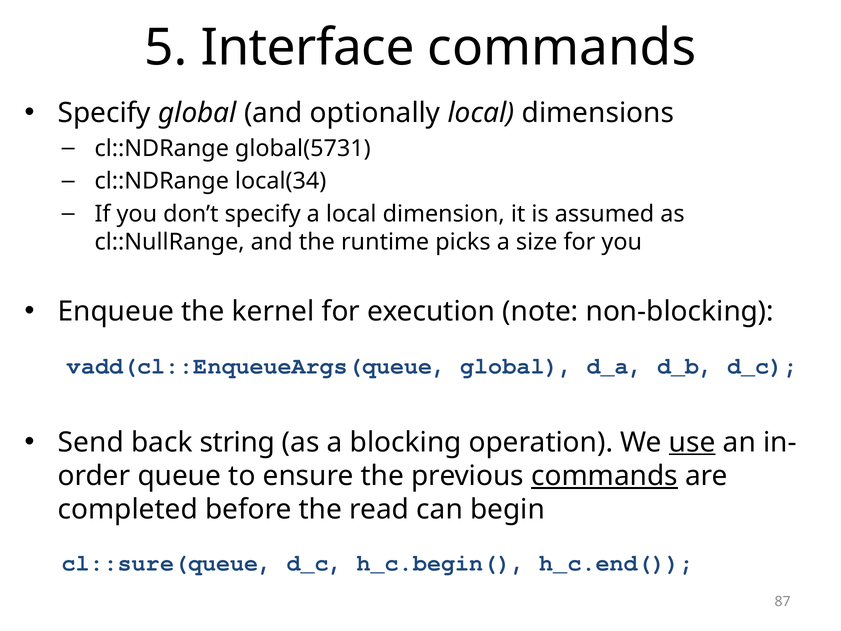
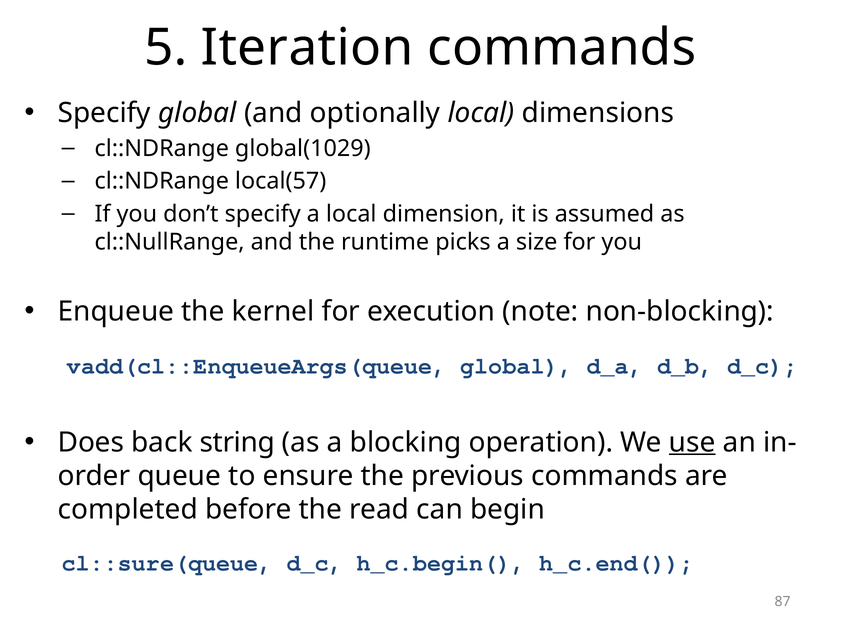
Interface: Interface -> Iteration
global(5731: global(5731 -> global(1029
local(34: local(34 -> local(57
Send: Send -> Does
commands at (604, 476) underline: present -> none
